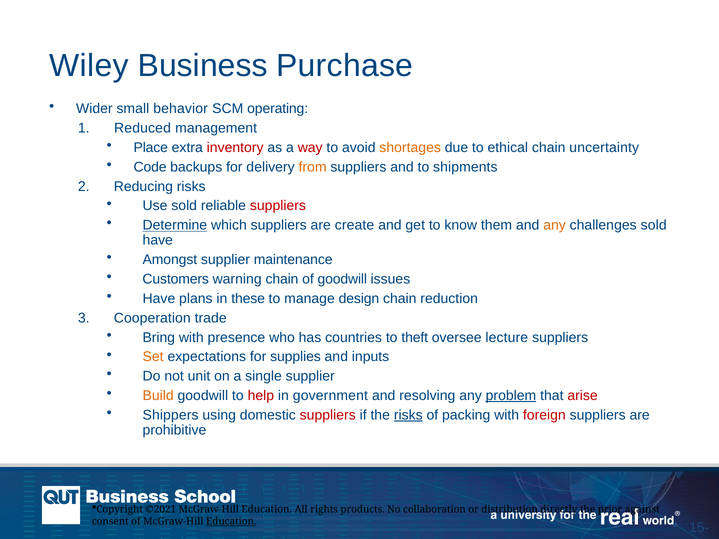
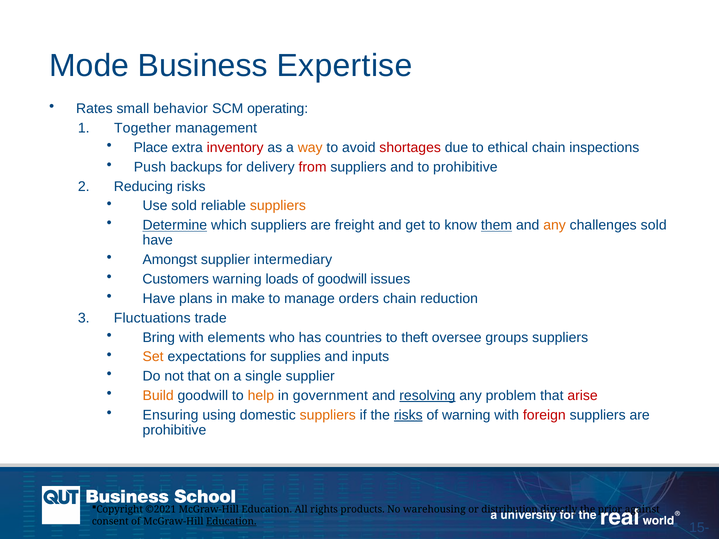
Wiley: Wiley -> Mode
Purchase: Purchase -> Expertise
Wider: Wider -> Rates
Reduced: Reduced -> Together
way colour: red -> orange
shortages colour: orange -> red
uncertainty: uncertainty -> inspections
Code: Code -> Push
from colour: orange -> red
to shipments: shipments -> prohibitive
suppliers at (278, 206) colour: red -> orange
create: create -> freight
them underline: none -> present
maintenance: maintenance -> intermediary
warning chain: chain -> loads
these: these -> make
design: design -> orders
Cooperation: Cooperation -> Fluctuations
presence: presence -> elements
lecture: lecture -> groups
not unit: unit -> that
help colour: red -> orange
resolving underline: none -> present
problem underline: present -> none
Shippers: Shippers -> Ensuring
suppliers at (328, 415) colour: red -> orange
of packing: packing -> warning
collaboration: collaboration -> warehousing
